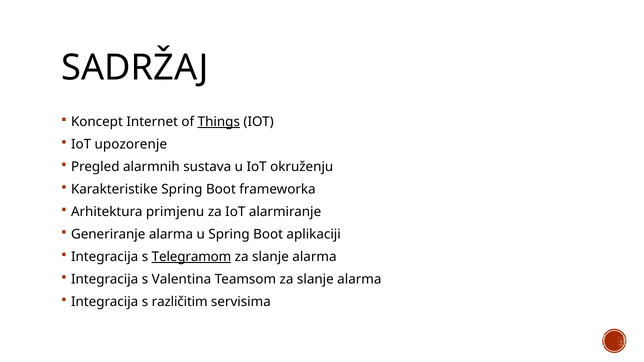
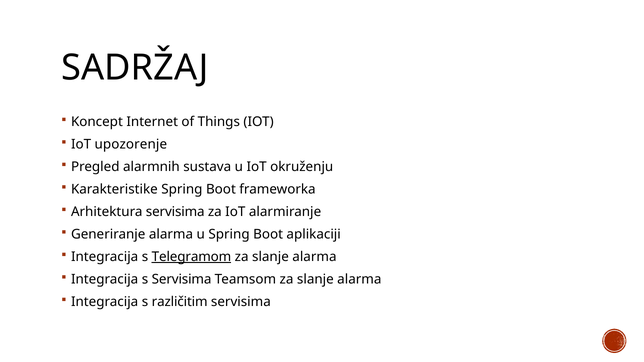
Things underline: present -> none
Arhitektura primjenu: primjenu -> servisima
s Valentina: Valentina -> Servisima
